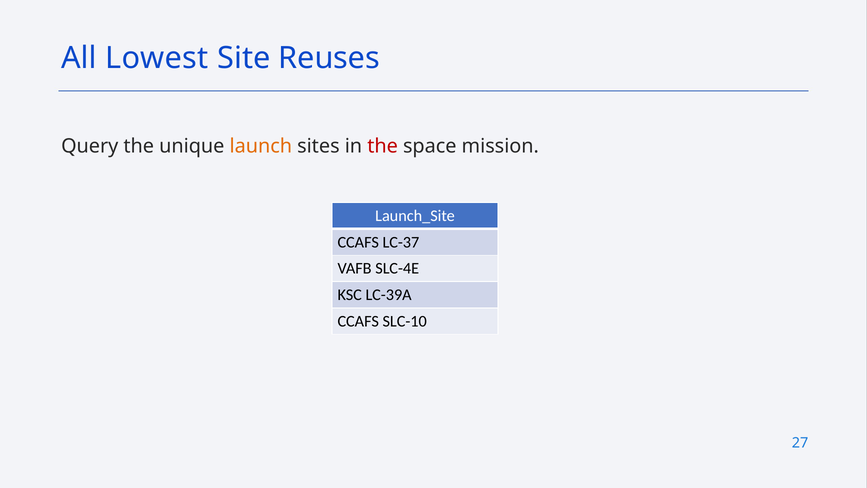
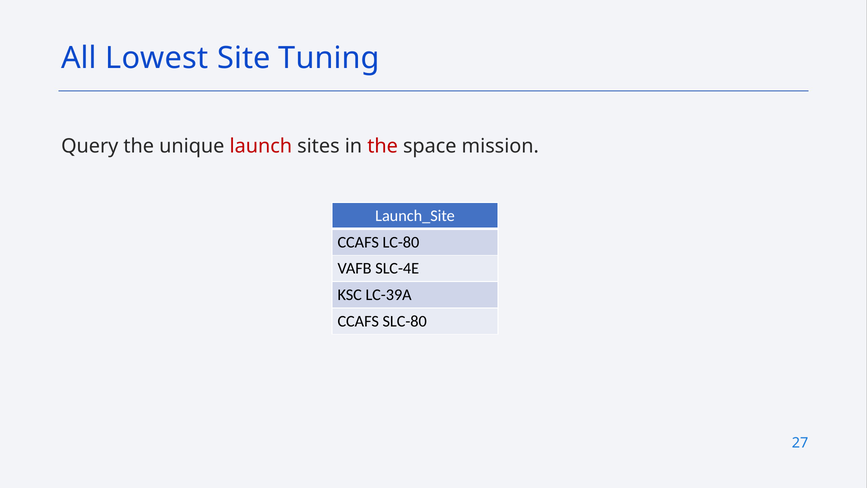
Reuses: Reuses -> Tuning
launch colour: orange -> red
LC-37: LC-37 -> LC-80
SLC-10: SLC-10 -> SLC-80
